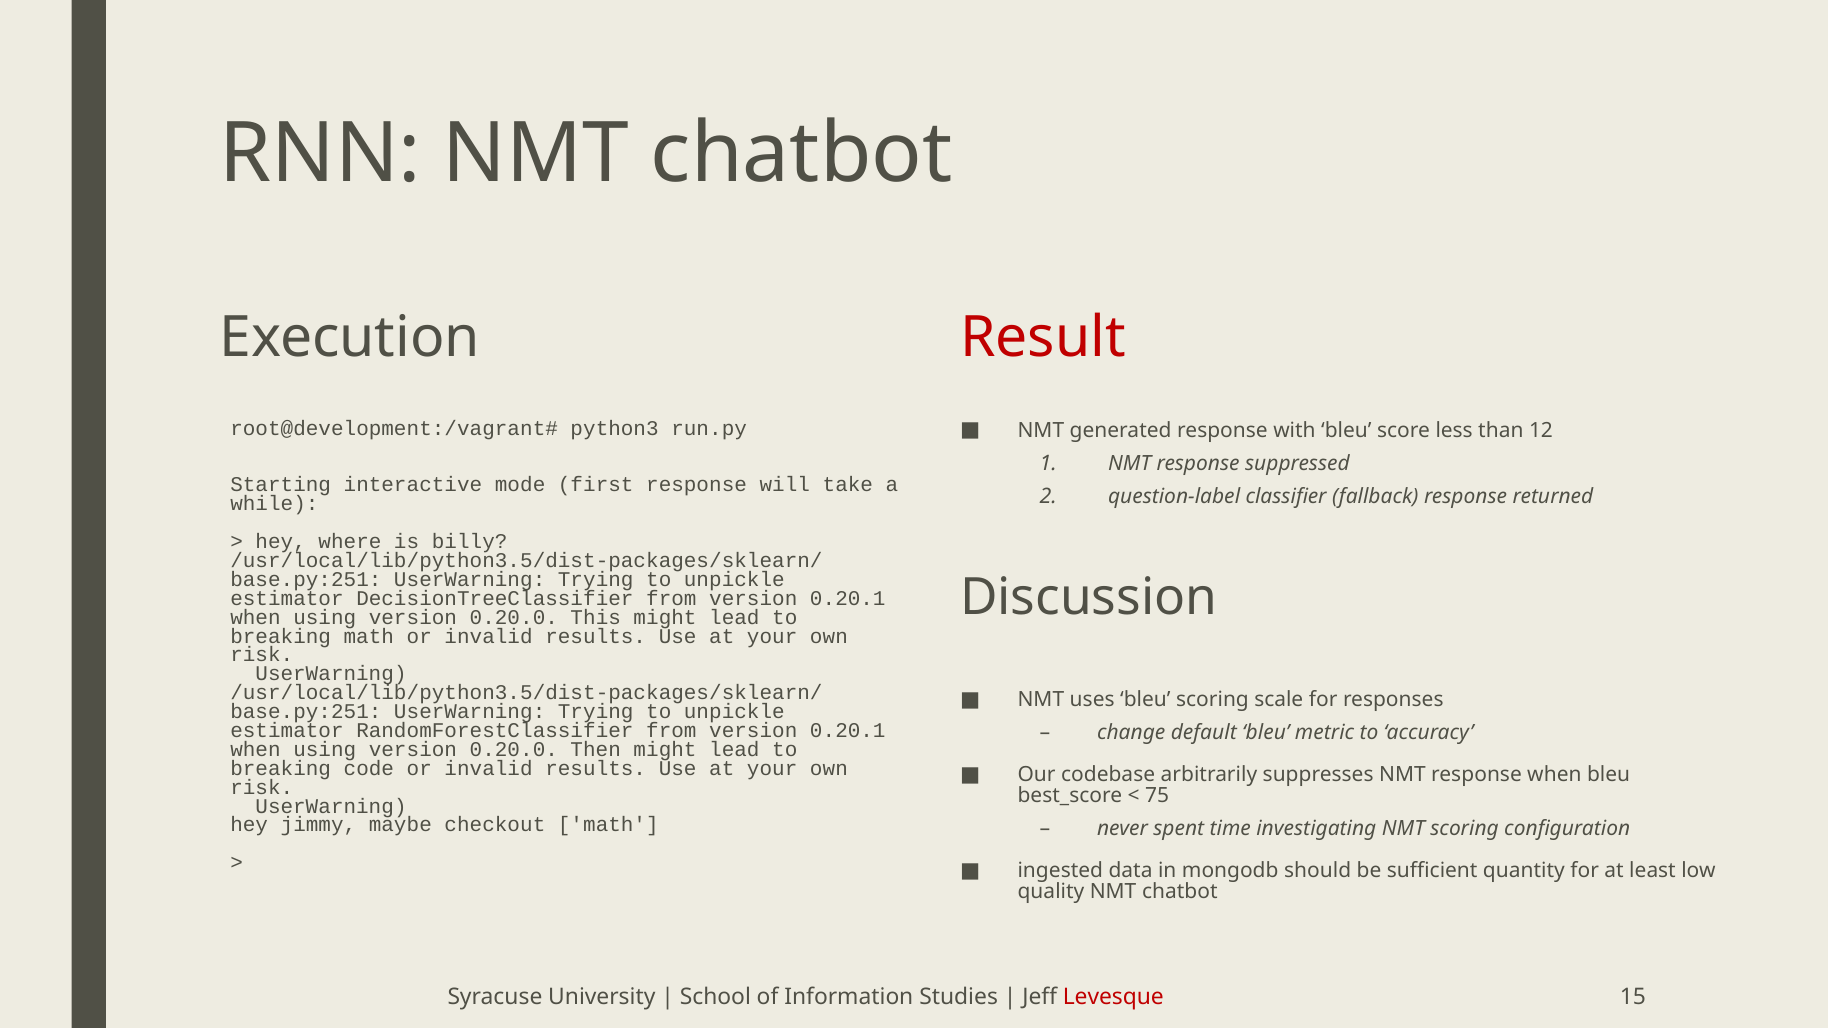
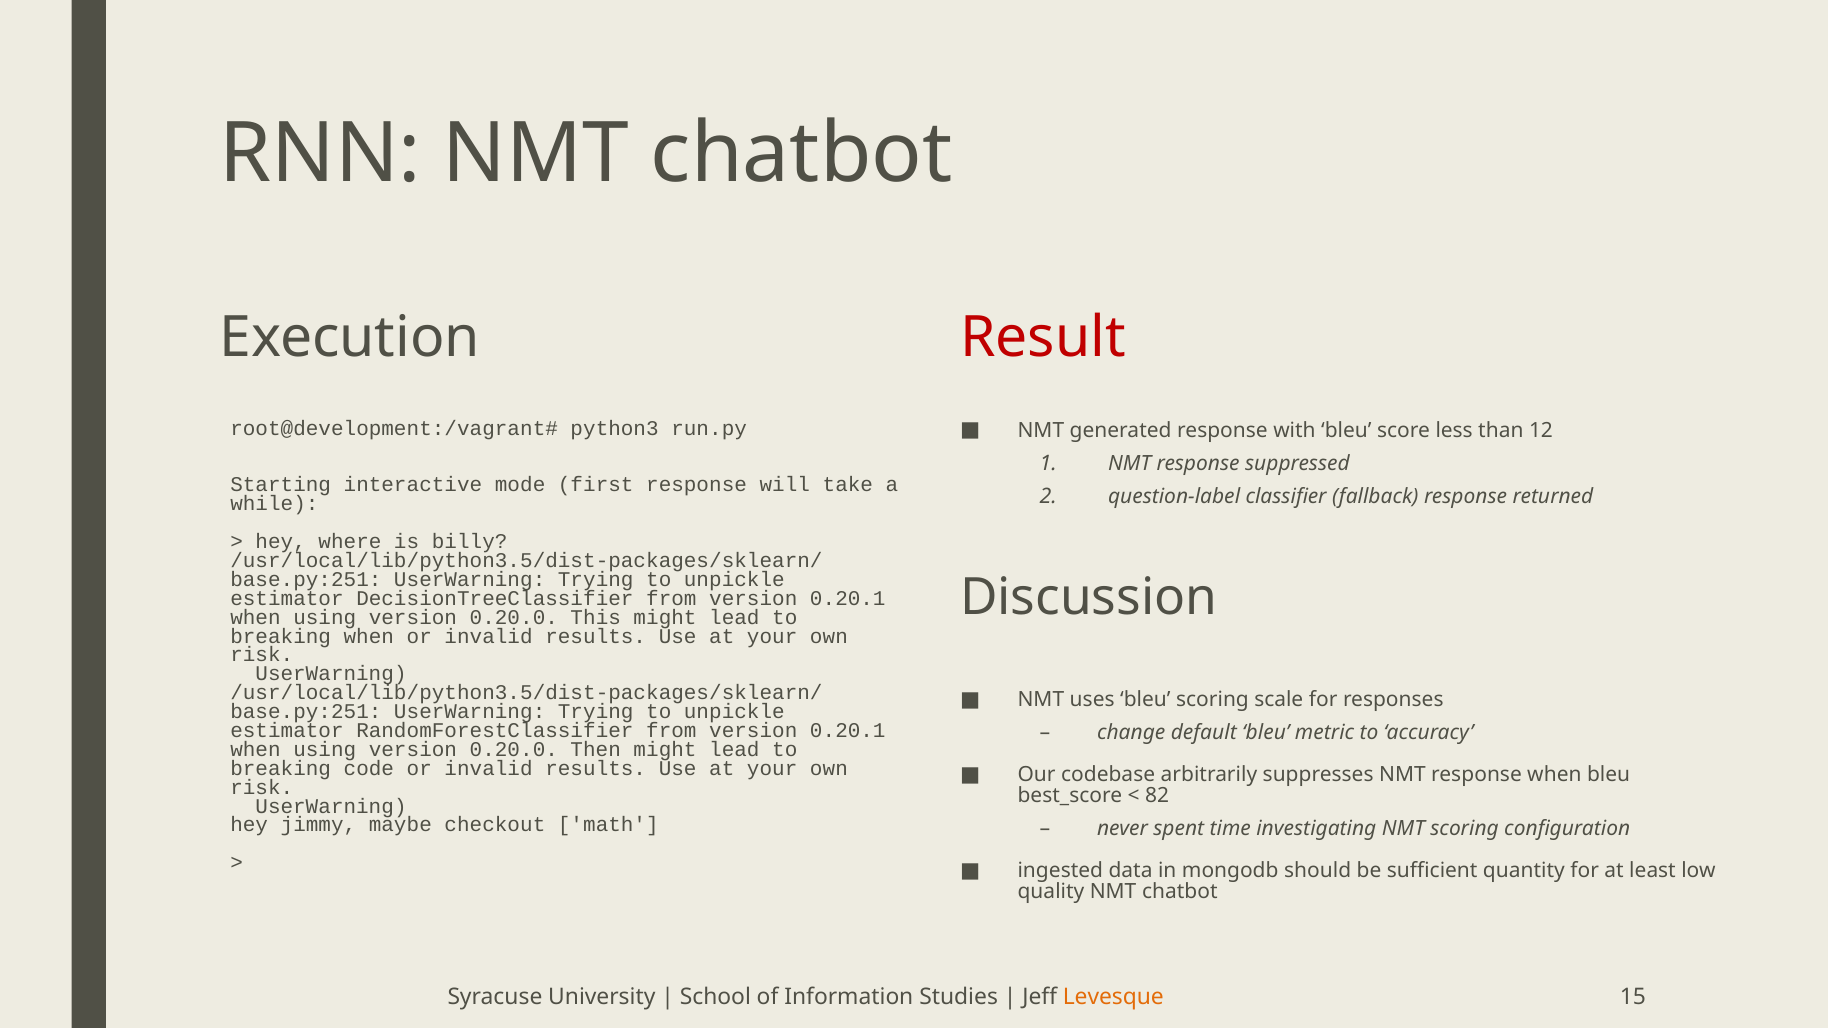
breaking math: math -> when
75: 75 -> 82
Levesque colour: red -> orange
